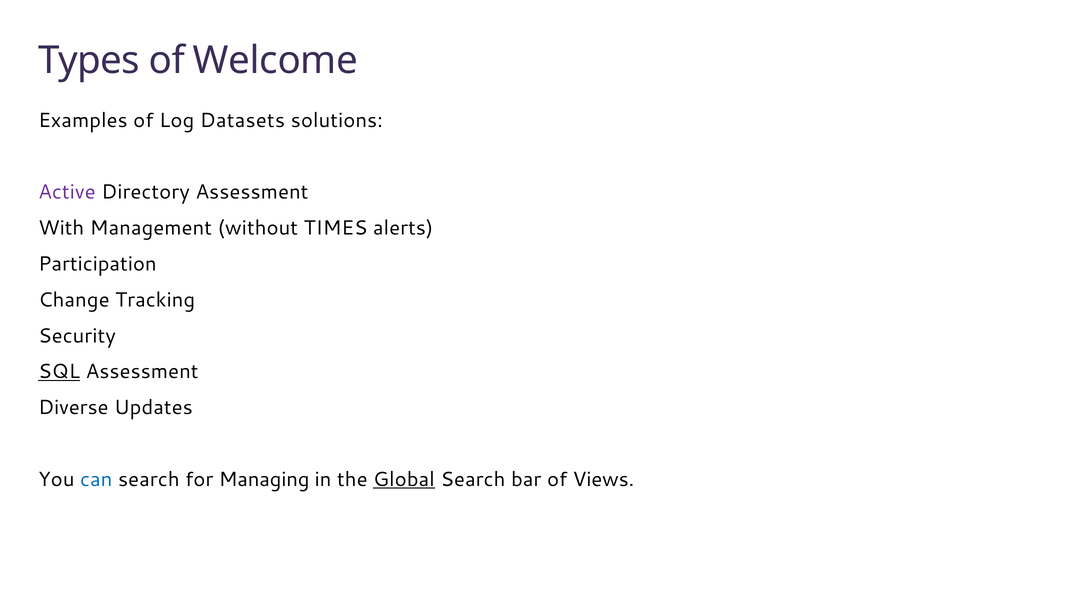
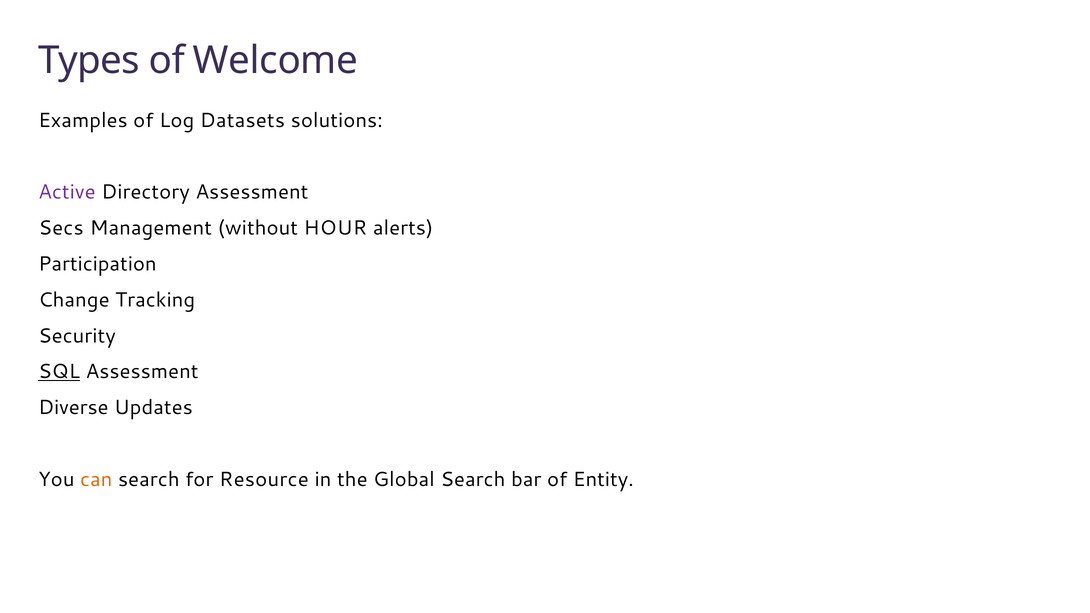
With: With -> Secs
TIMES: TIMES -> HOUR
can colour: blue -> orange
Managing: Managing -> Resource
Global underline: present -> none
Views: Views -> Entity
